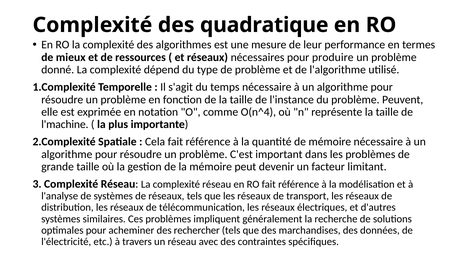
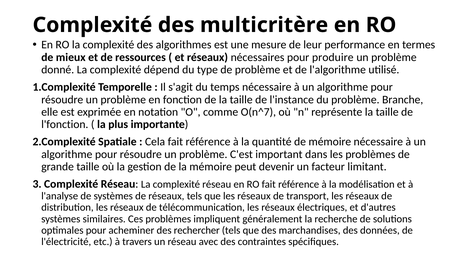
quadratique: quadratique -> multicritère
Peuvent: Peuvent -> Branche
O(n^4: O(n^4 -> O(n^7
l'machine: l'machine -> l'fonction
